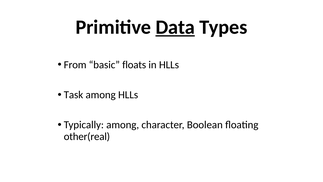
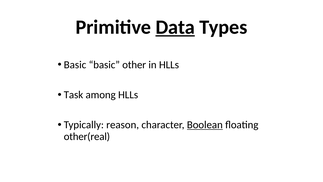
From at (75, 65): From -> Basic
floats: floats -> other
Typically among: among -> reason
Boolean underline: none -> present
